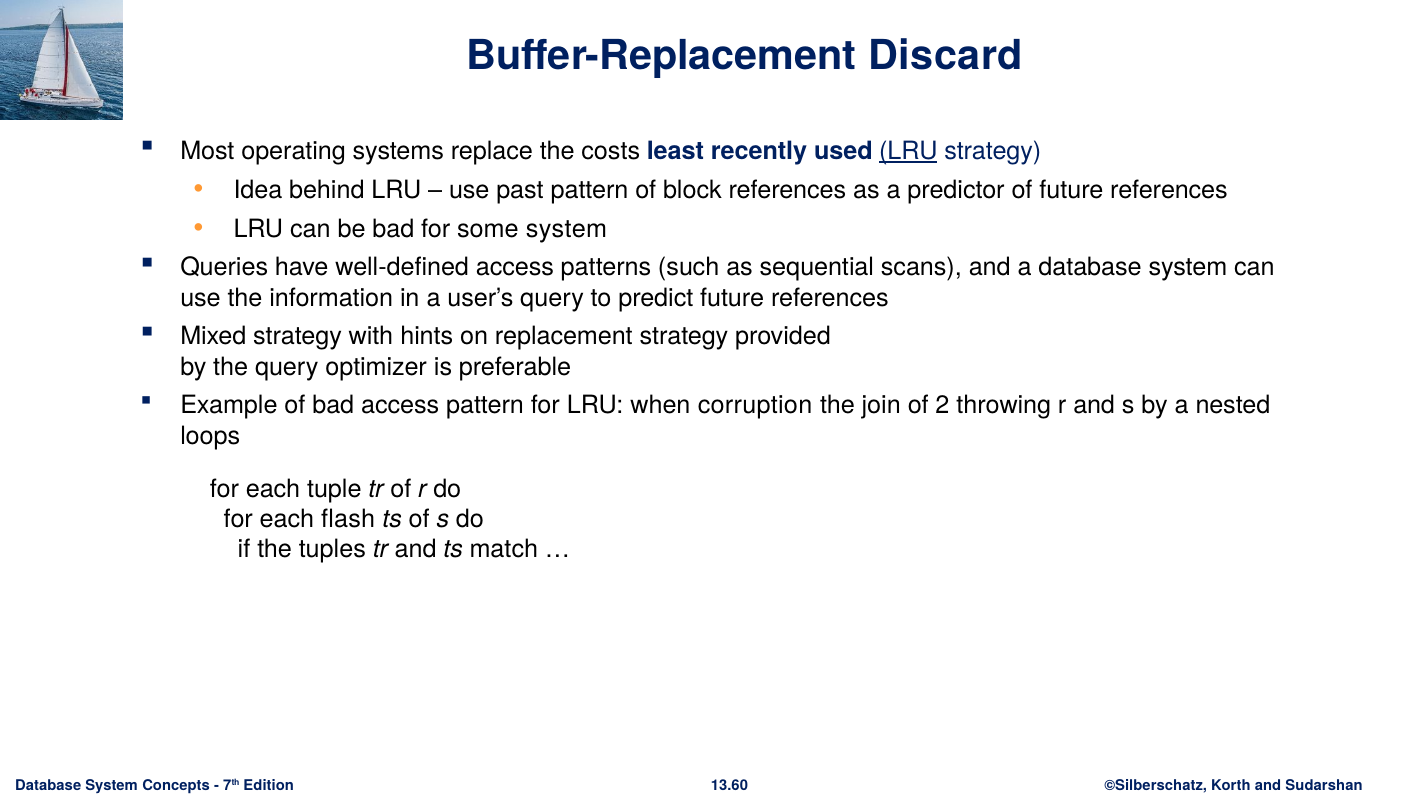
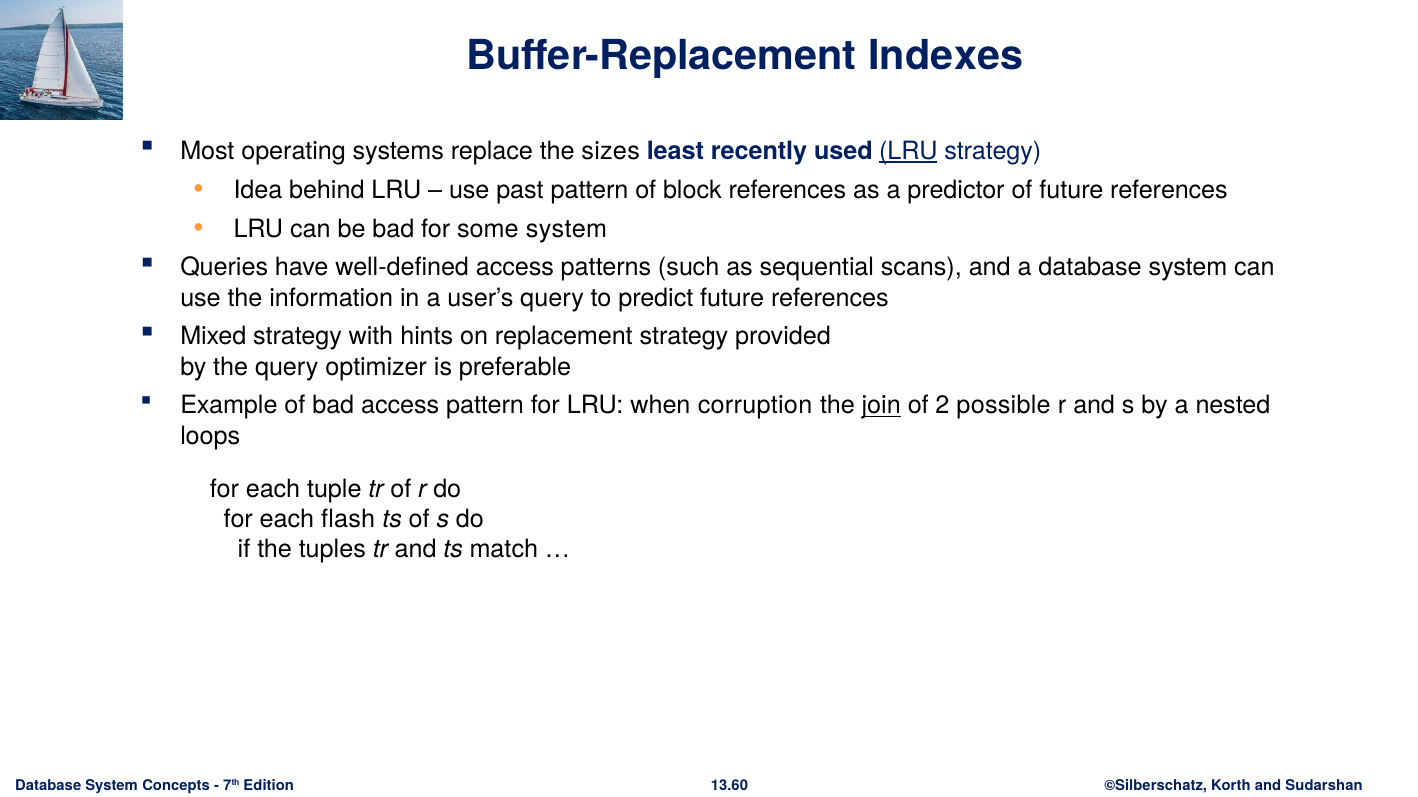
Discard: Discard -> Indexes
costs: costs -> sizes
join underline: none -> present
throwing: throwing -> possible
